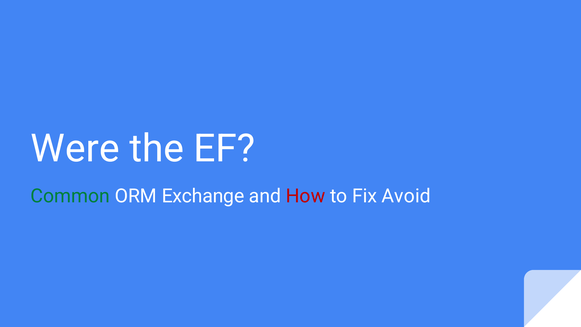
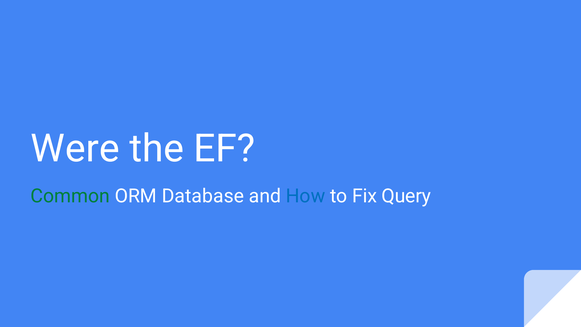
Exchange: Exchange -> Database
How colour: red -> blue
Avoid: Avoid -> Query
